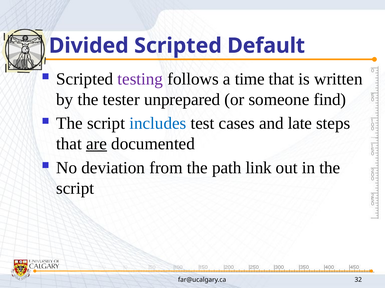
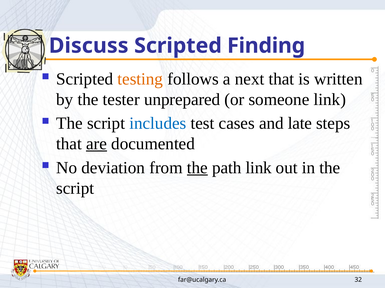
Divided: Divided -> Discuss
Default: Default -> Finding
testing colour: purple -> orange
time: time -> next
someone find: find -> link
the at (197, 168) underline: none -> present
